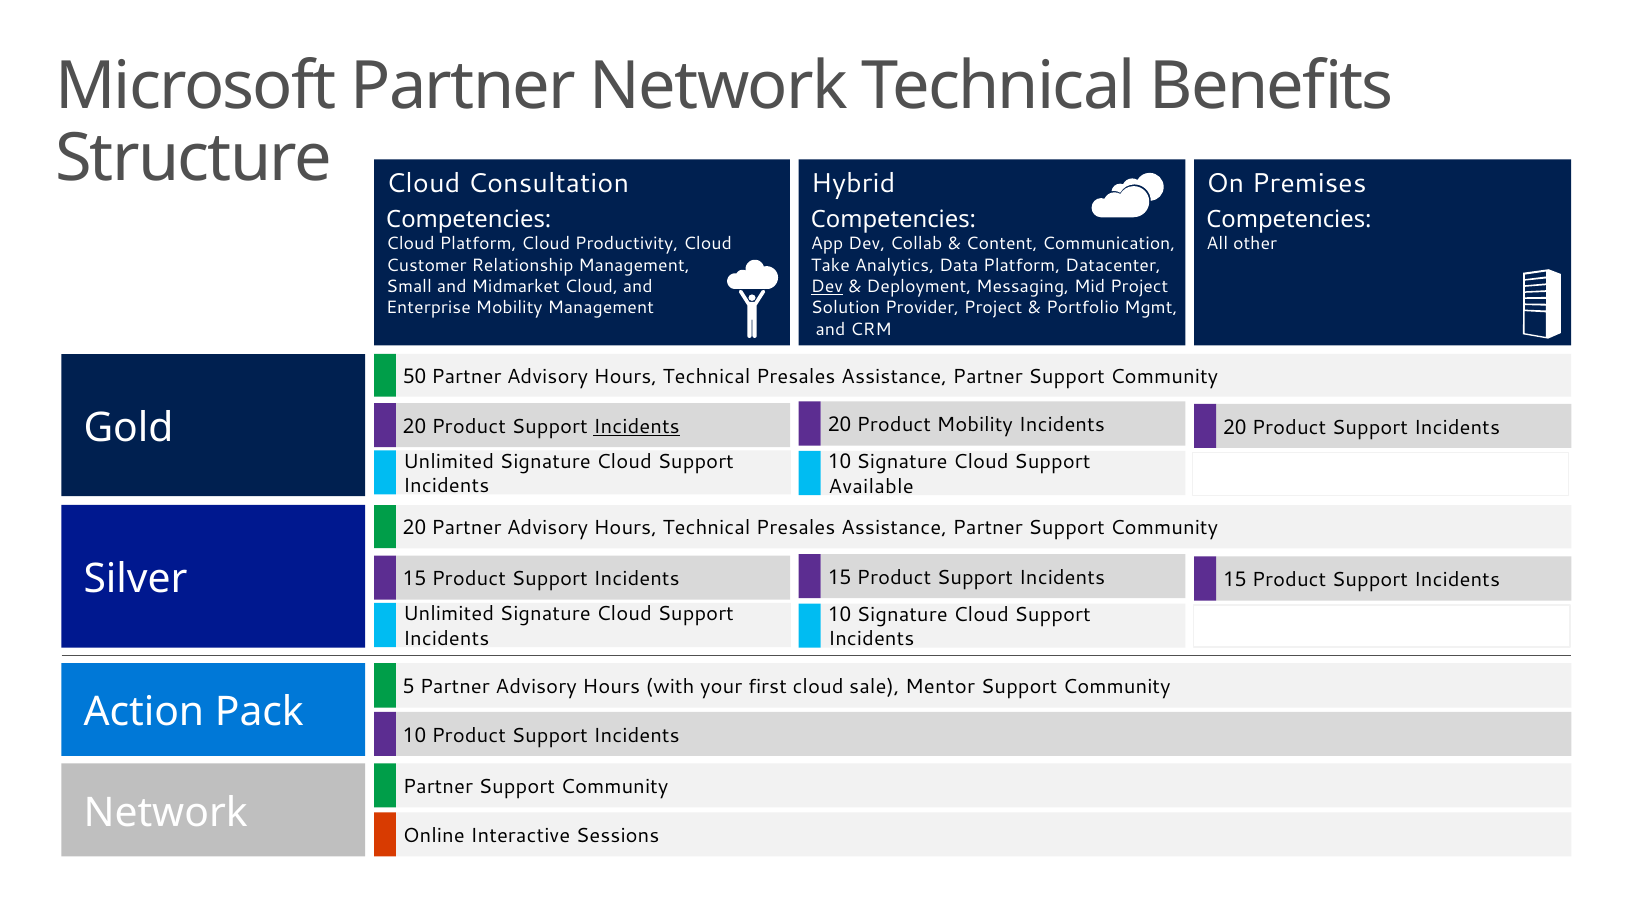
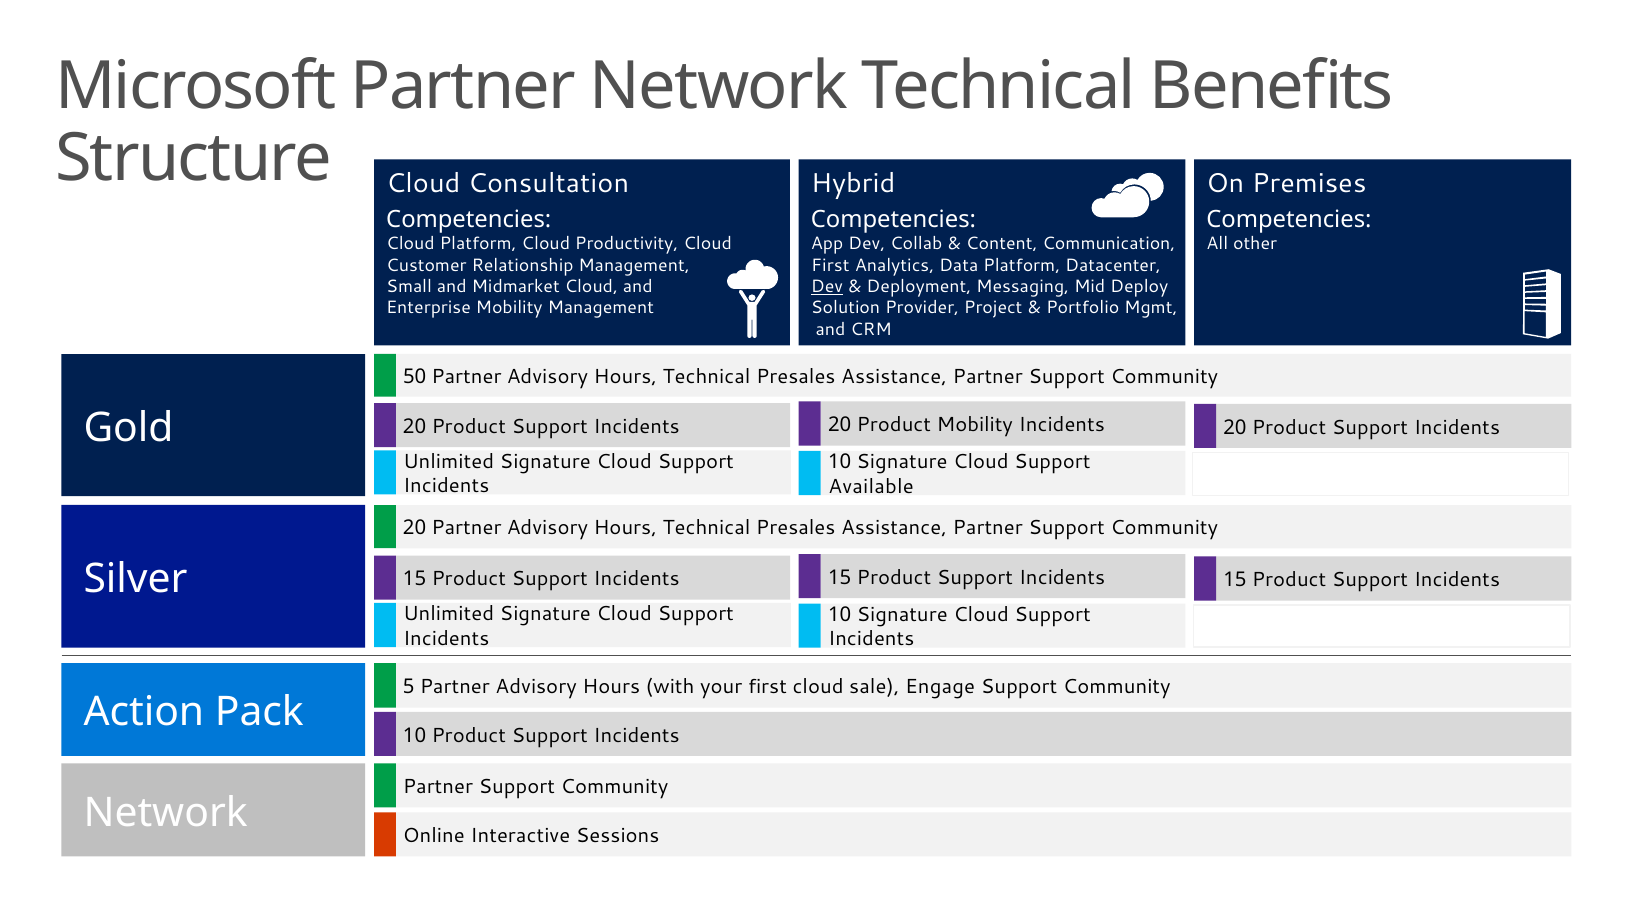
Take at (830, 265): Take -> First
Mid Project: Project -> Deploy
Incidents at (637, 427) underline: present -> none
Mentor: Mentor -> Engage
